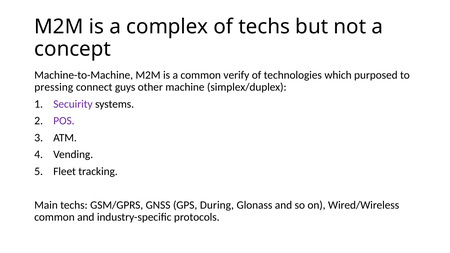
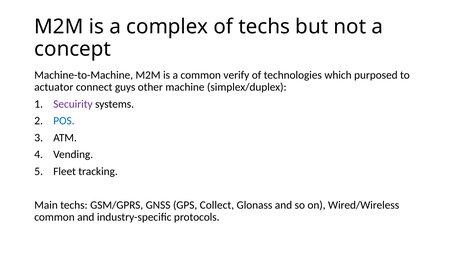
pressing: pressing -> actuator
POS colour: purple -> blue
During: During -> Collect
